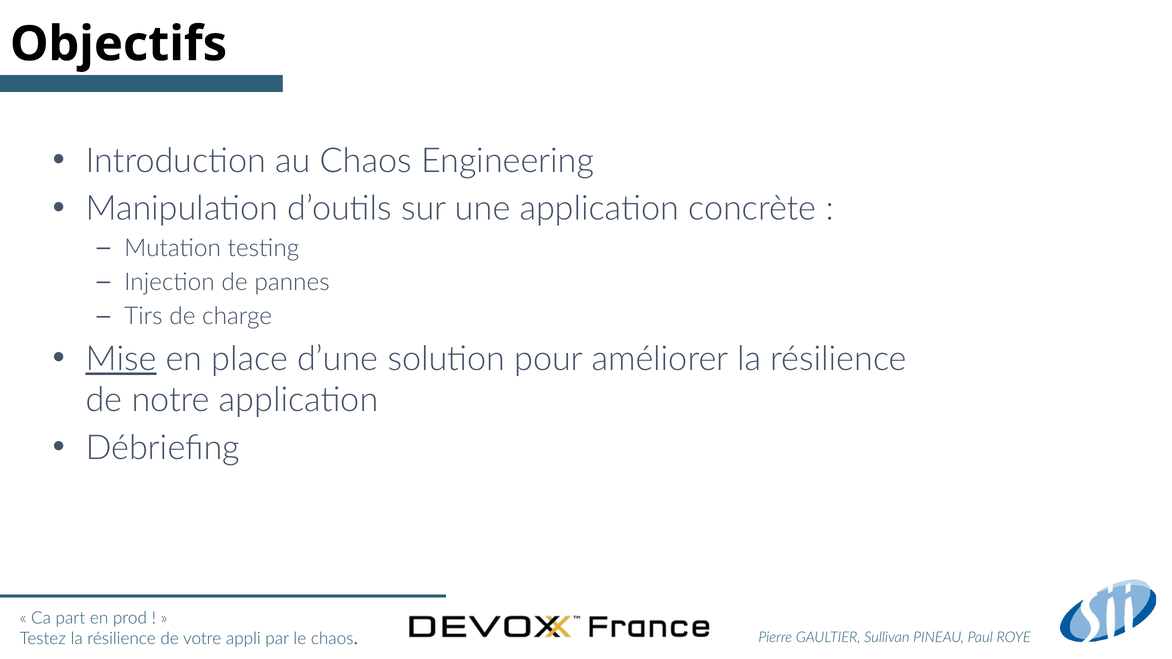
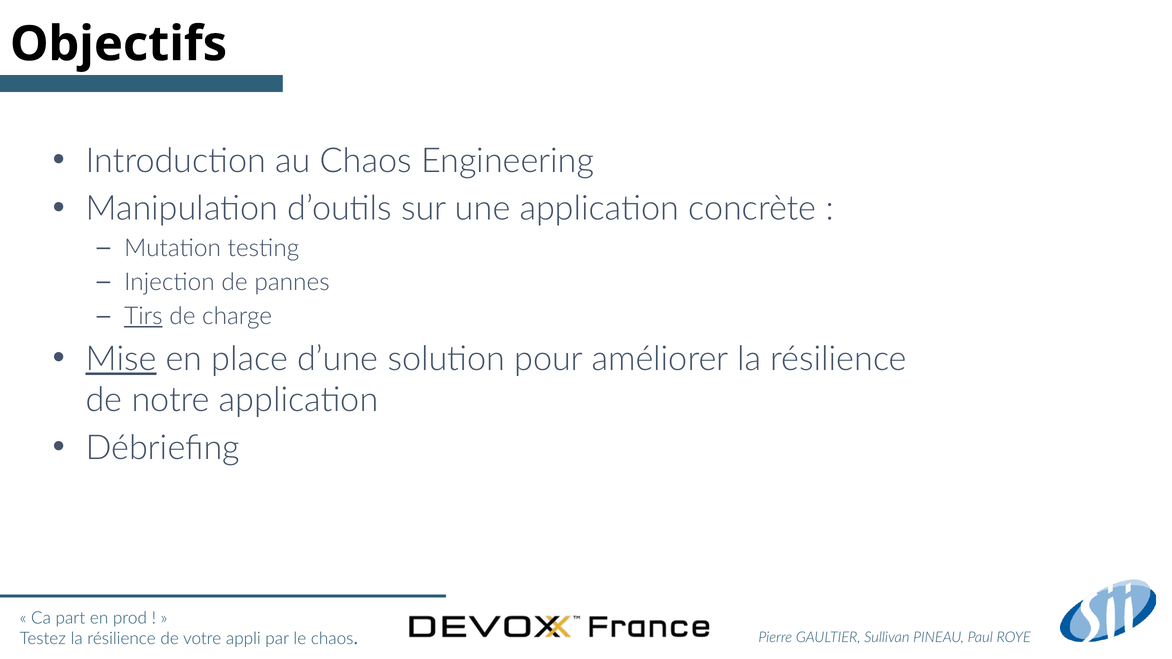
Tirs underline: none -> present
